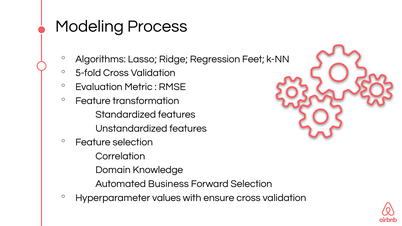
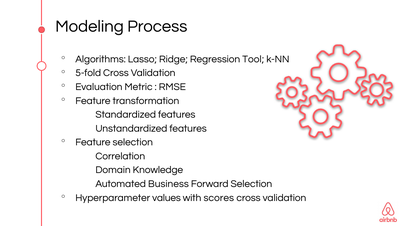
Feet: Feet -> Tool
ensure: ensure -> scores
